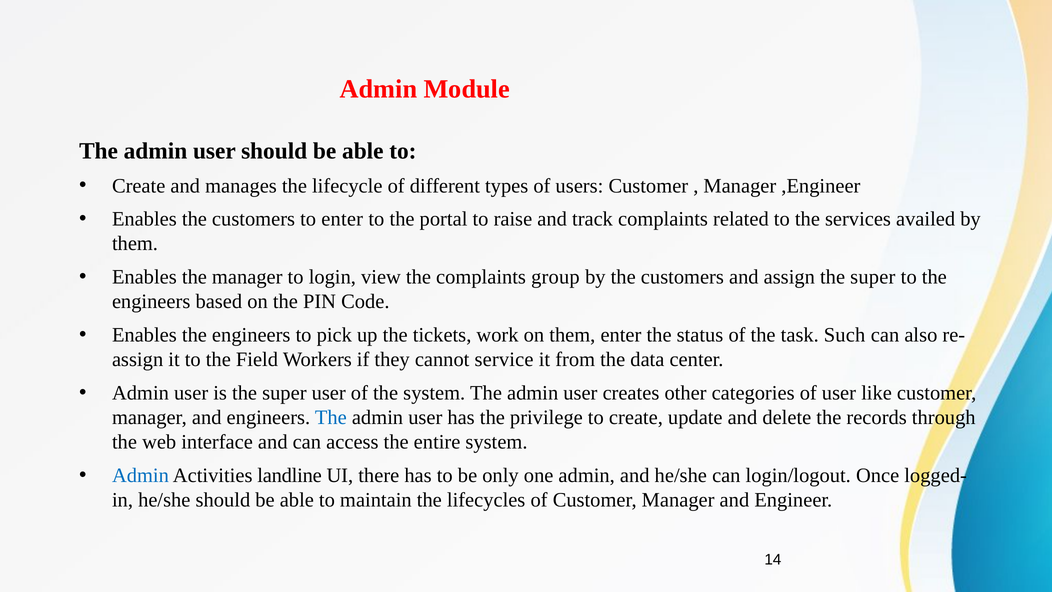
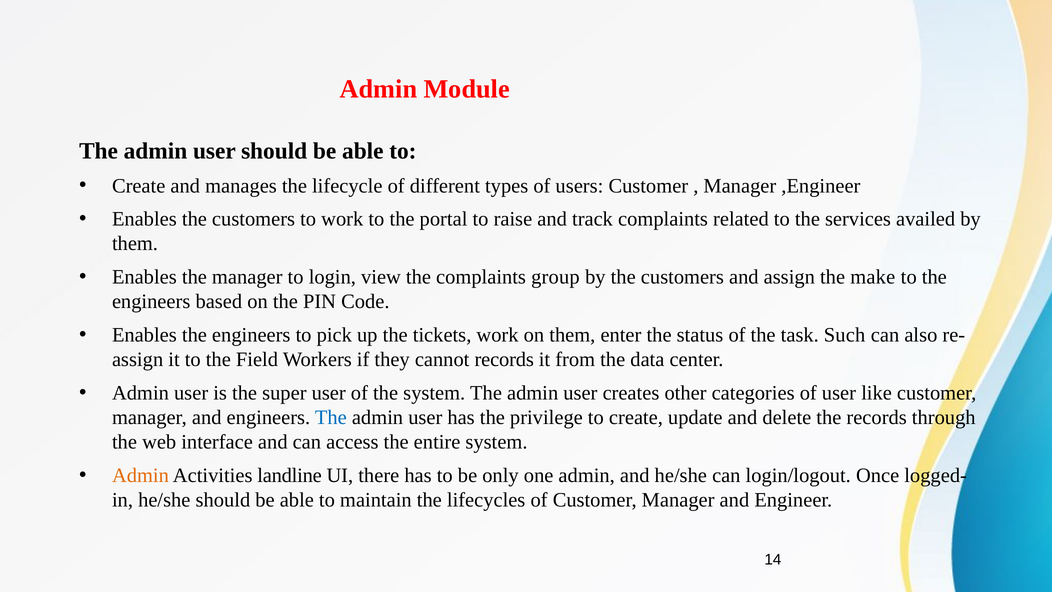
to enter: enter -> work
assign the super: super -> make
cannot service: service -> records
Admin at (140, 475) colour: blue -> orange
